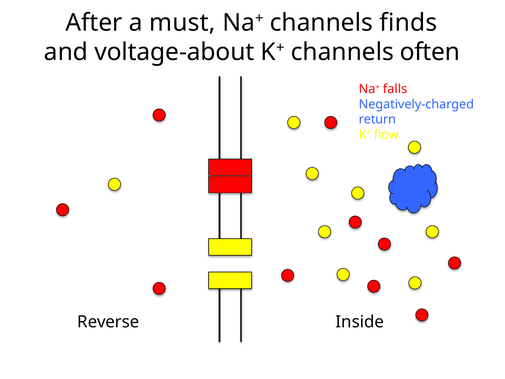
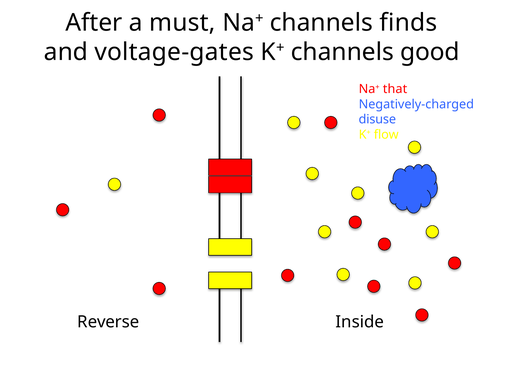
voltage-about: voltage-about -> voltage-gates
often: often -> good
falls: falls -> that
return: return -> disuse
